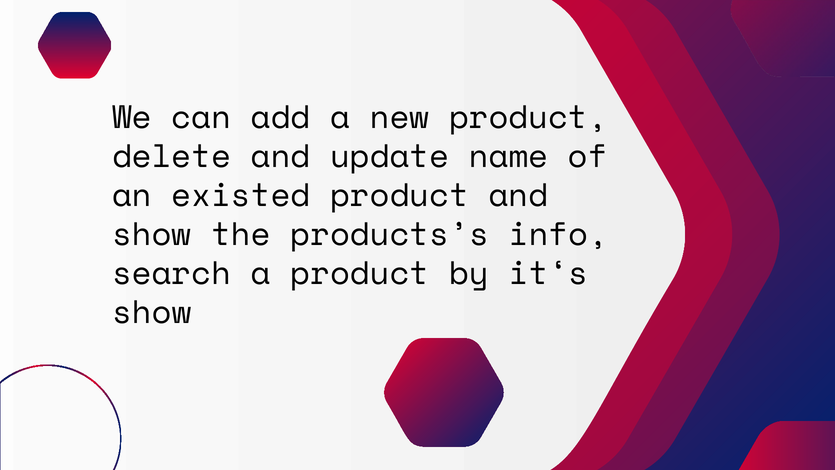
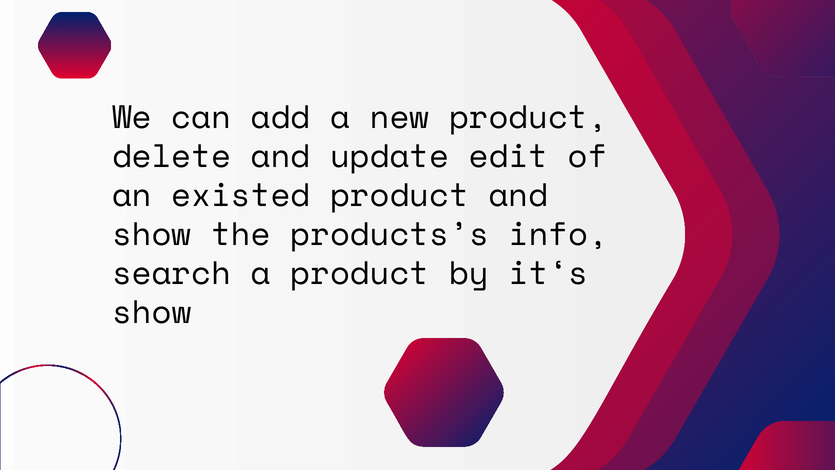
name: name -> edit
